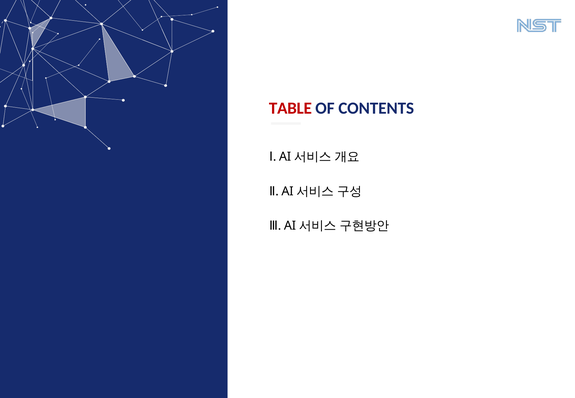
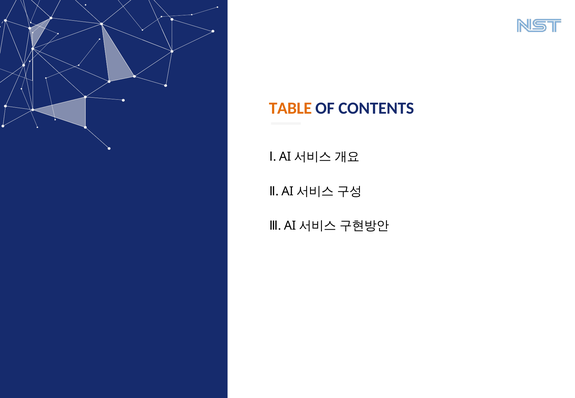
TABLE colour: red -> orange
